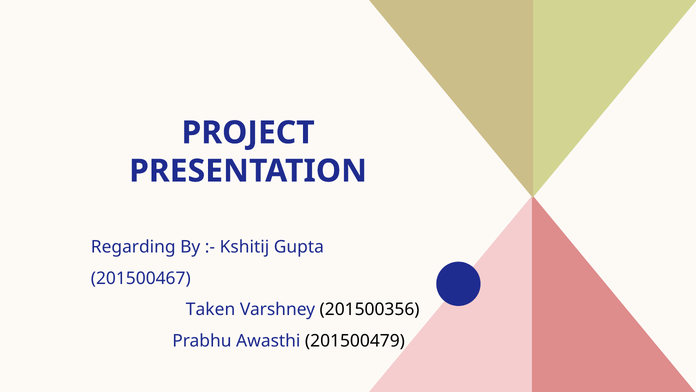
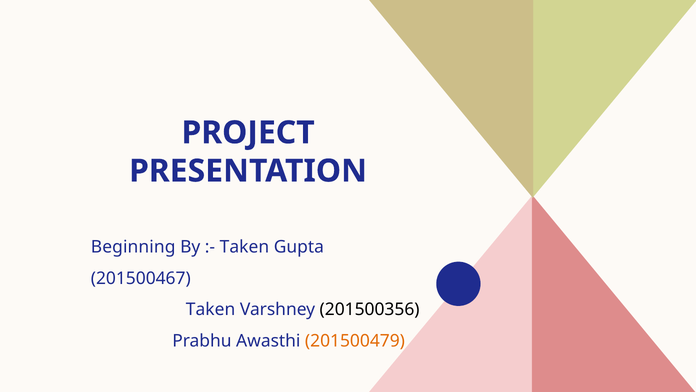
Regarding: Regarding -> Beginning
Kshitij at (244, 247): Kshitij -> Taken
201500479 colour: black -> orange
